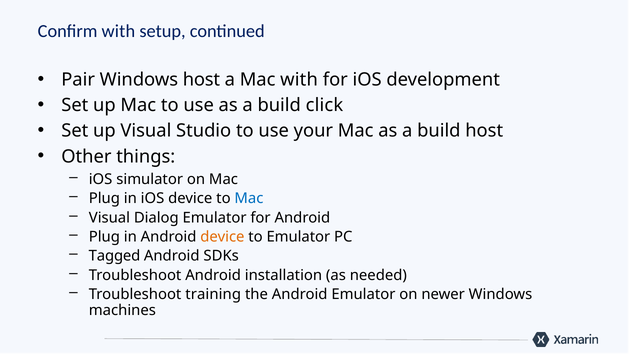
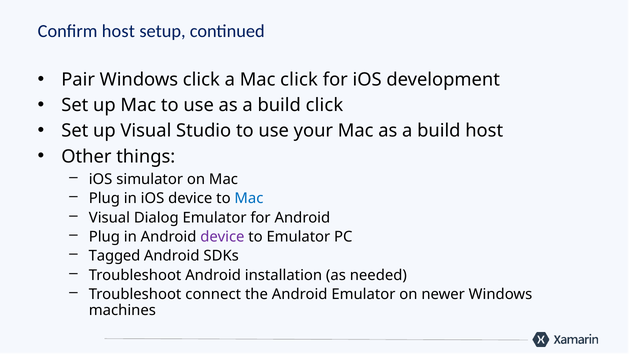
Confirm with: with -> host
Windows host: host -> click
Mac with: with -> click
device at (222, 237) colour: orange -> purple
training: training -> connect
